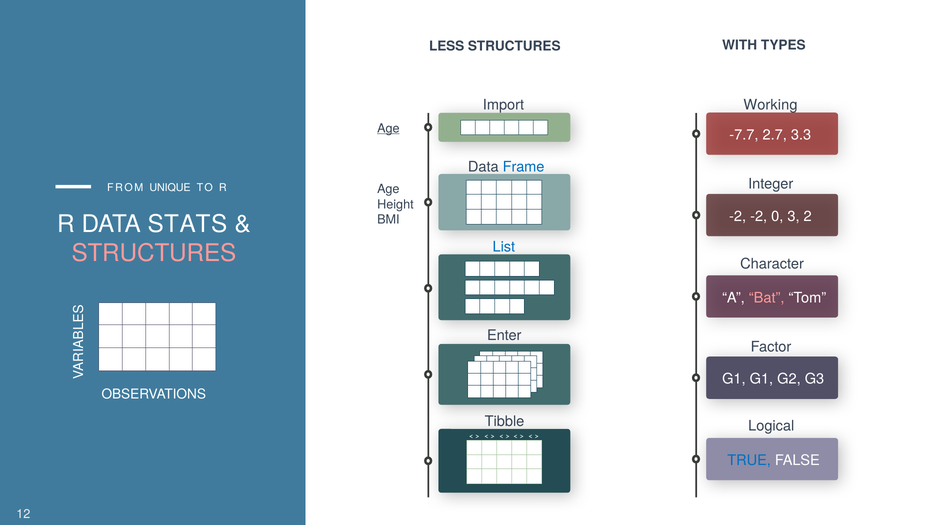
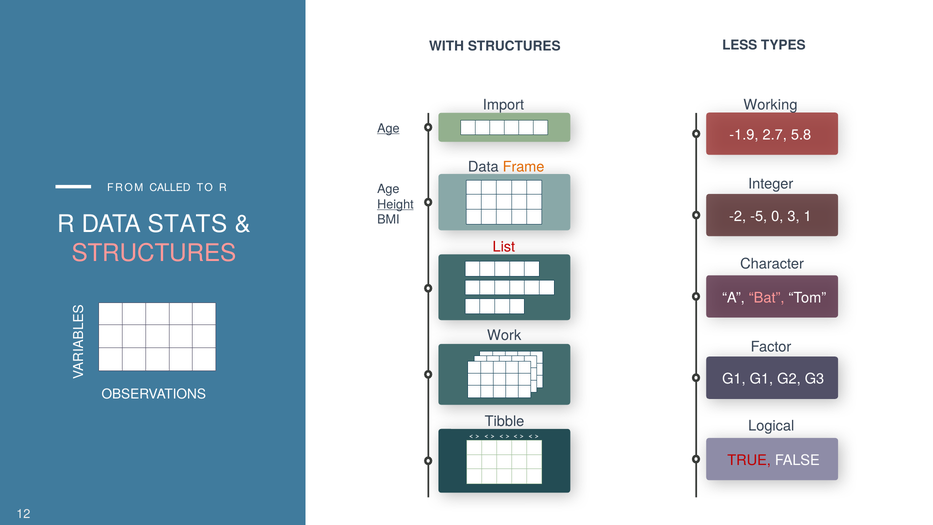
LESS: LESS -> WITH
WITH: WITH -> LESS
-7.7: -7.7 -> -1.9
3.3: 3.3 -> 5.8
Frame colour: blue -> orange
UNIQUE: UNIQUE -> CALLED
Height underline: none -> present
-2 -2: -2 -> -5
2: 2 -> 1
List colour: blue -> red
Enter: Enter -> Work
TRUE colour: blue -> red
